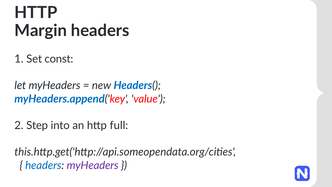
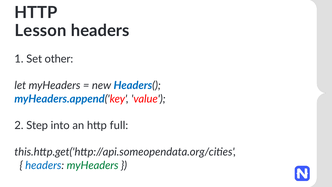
Margin: Margin -> Lesson
const: const -> other
myHeaders at (93, 165) colour: purple -> green
